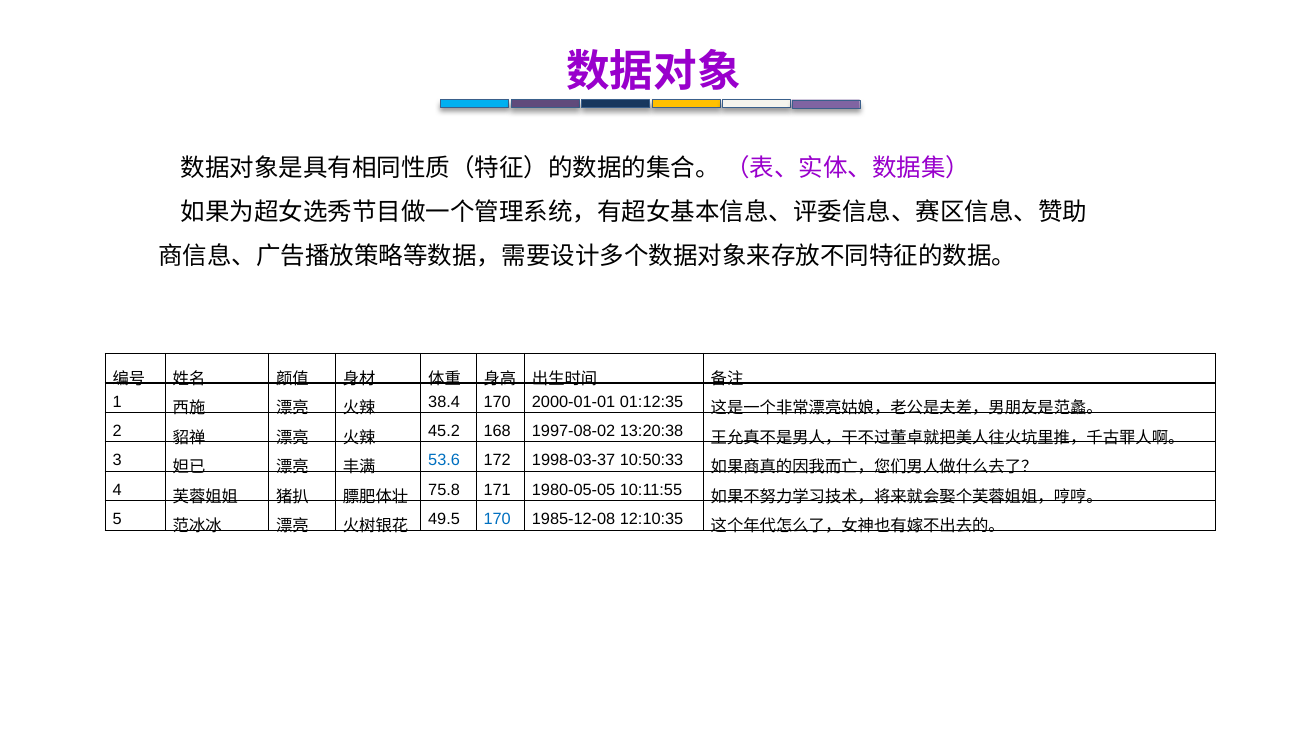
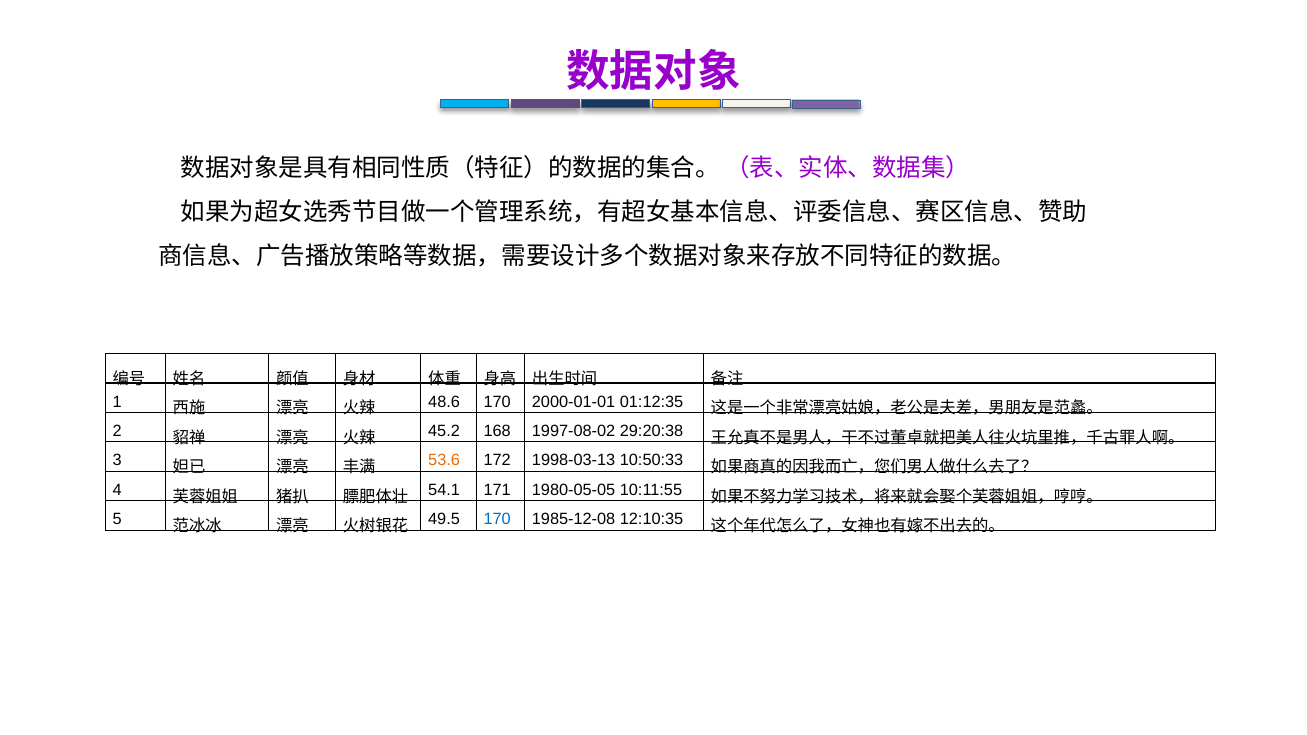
38.4: 38.4 -> 48.6
13:20:38: 13:20:38 -> 29:20:38
53.6 colour: blue -> orange
1998-03-37: 1998-03-37 -> 1998-03-13
75.8: 75.8 -> 54.1
